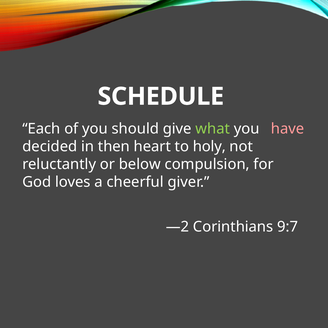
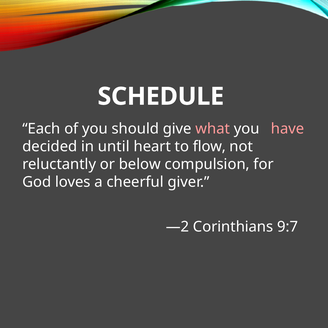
what colour: light green -> pink
then: then -> until
holy: holy -> flow
